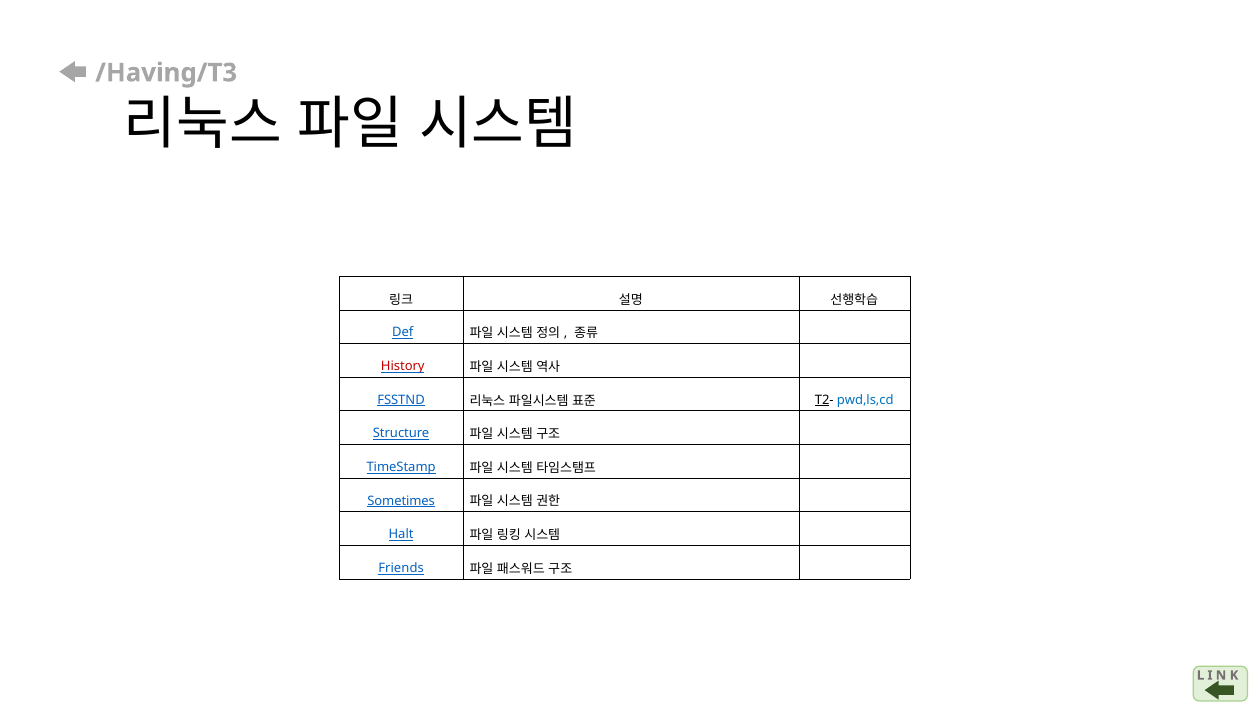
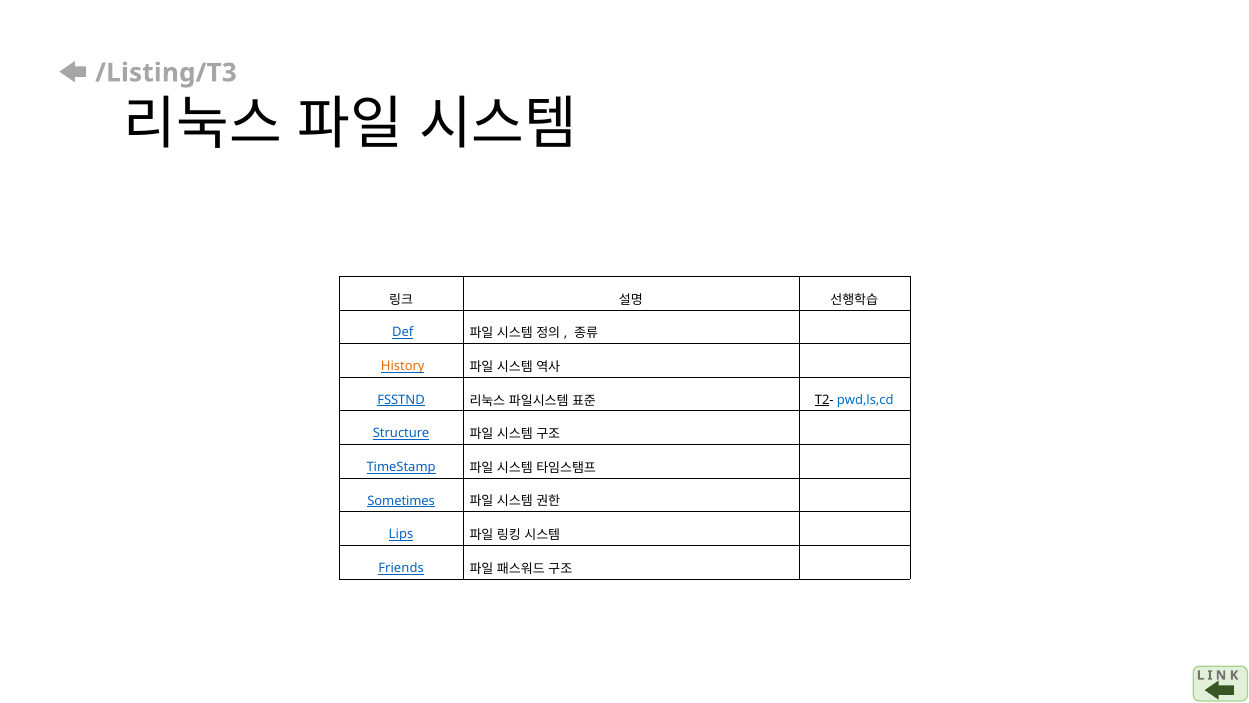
/Having/T3: /Having/T3 -> /Listing/T3
History colour: red -> orange
Halt: Halt -> Lips
